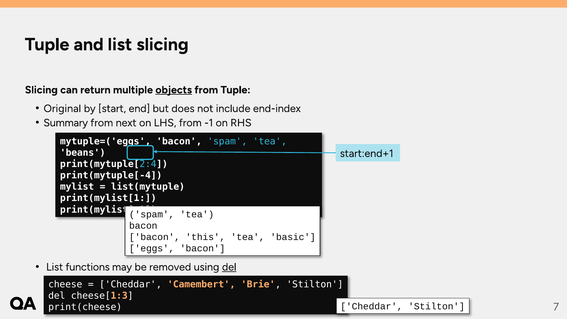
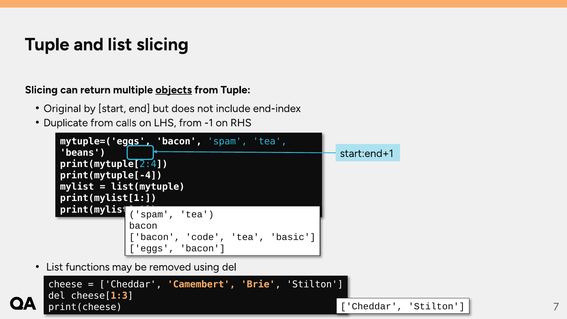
Summary: Summary -> Duplicate
next: next -> calls
this: this -> code
del at (229, 267) underline: present -> none
